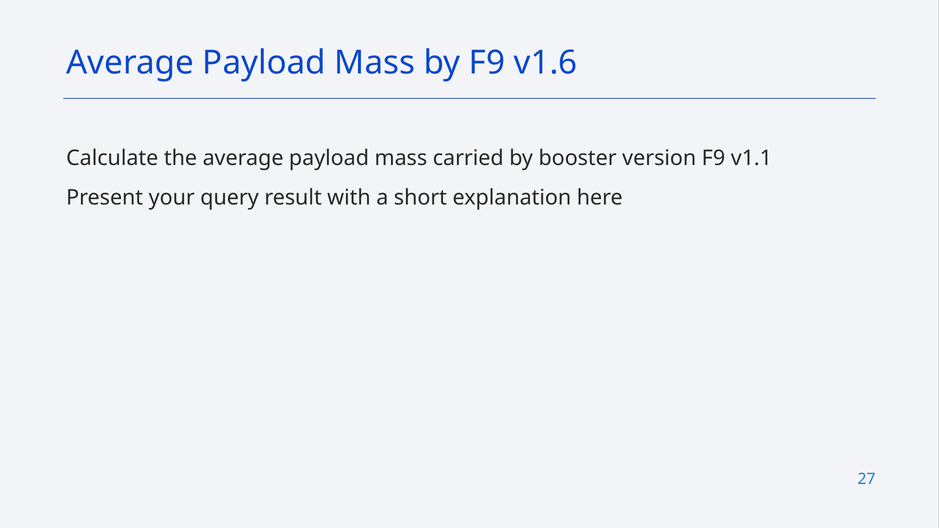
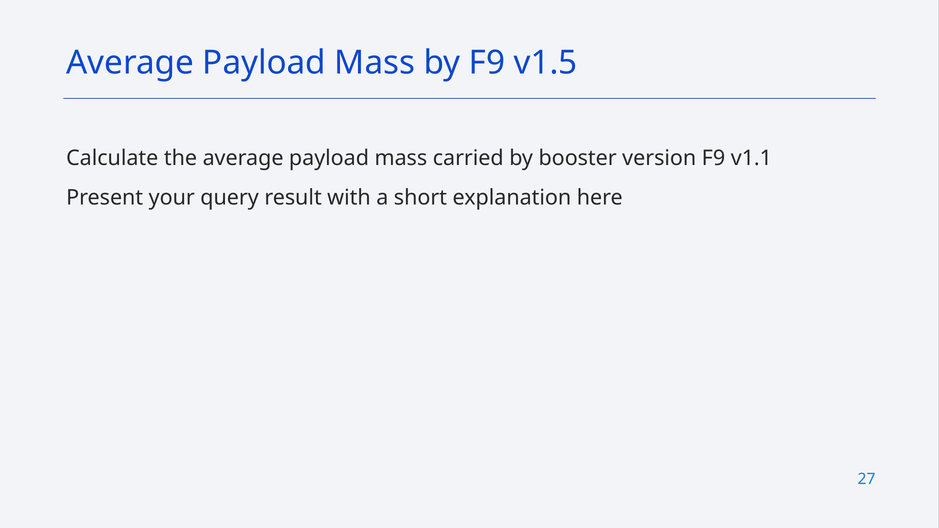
v1.6: v1.6 -> v1.5
